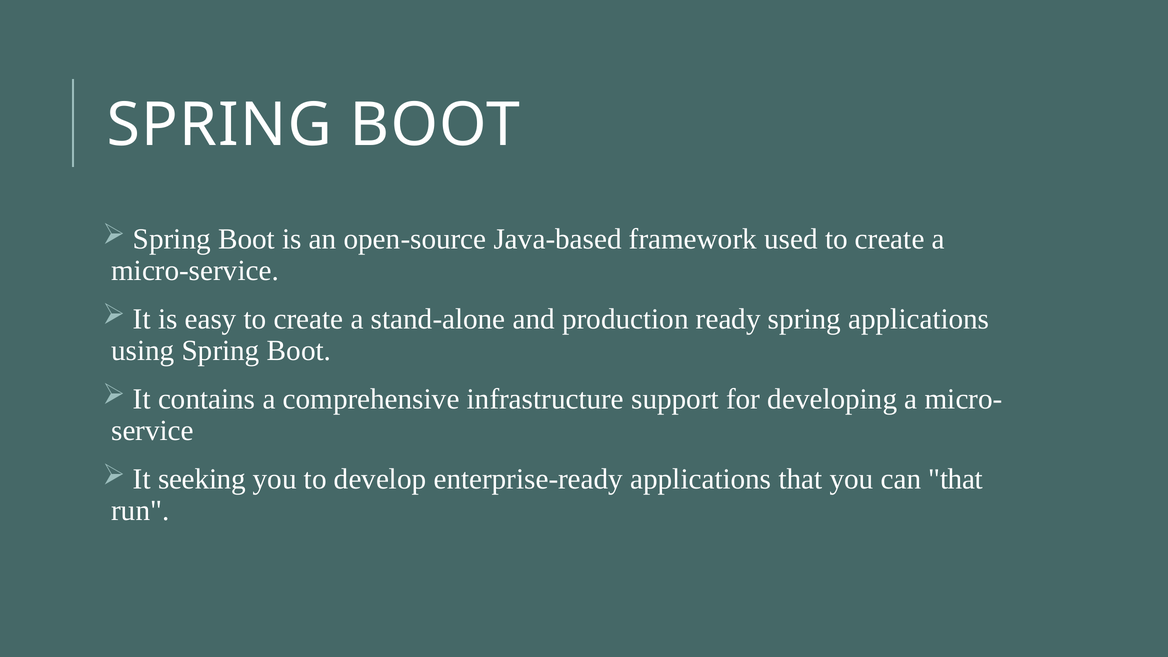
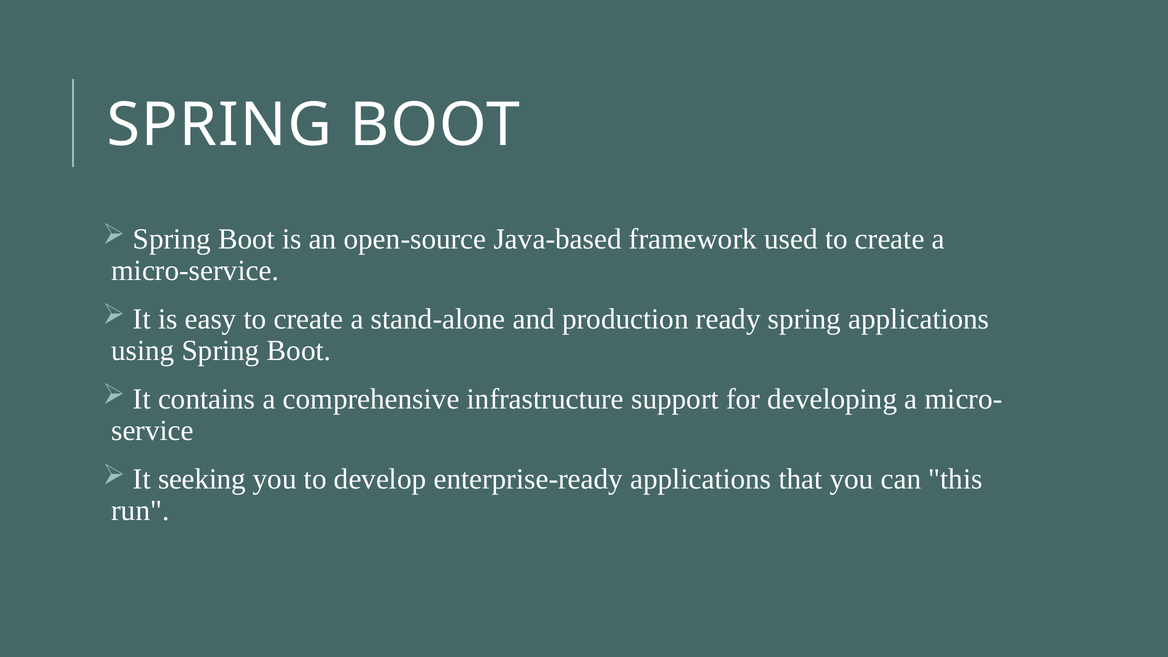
can that: that -> this
